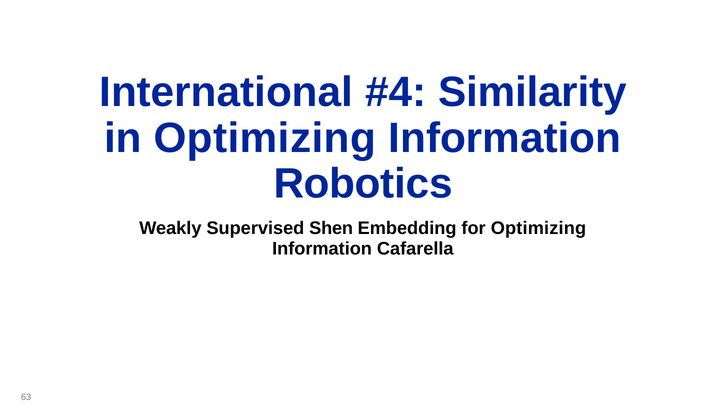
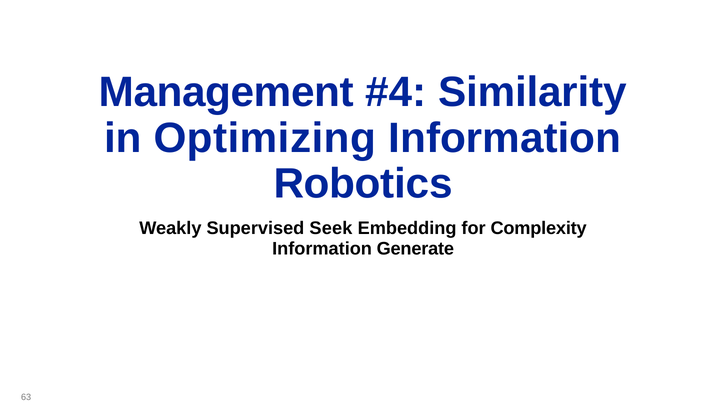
International: International -> Management
Shen: Shen -> Seek
for Optimizing: Optimizing -> Complexity
Cafarella: Cafarella -> Generate
